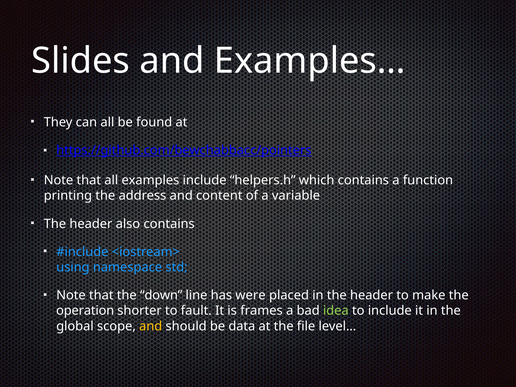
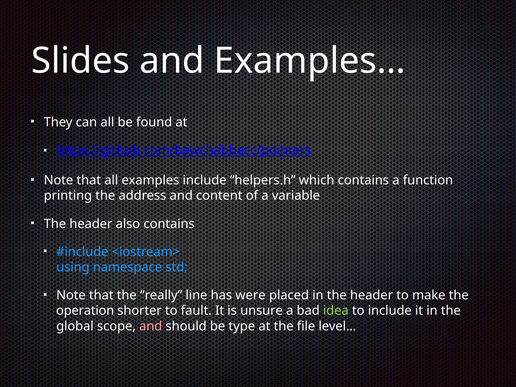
down: down -> really
frames: frames -> unsure
and at (151, 326) colour: yellow -> pink
data: data -> type
